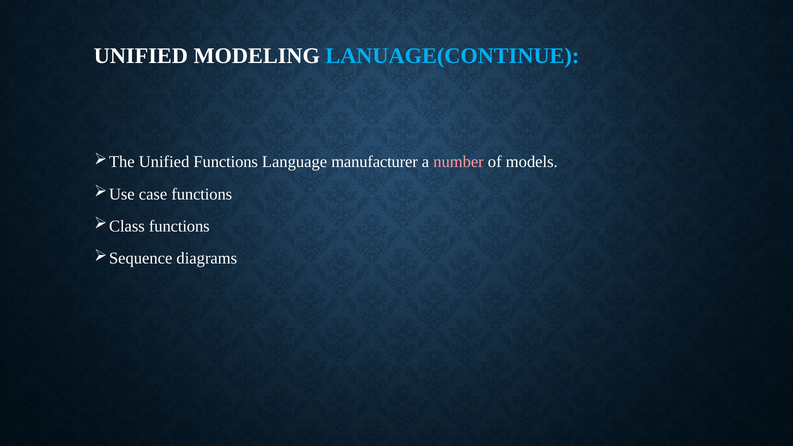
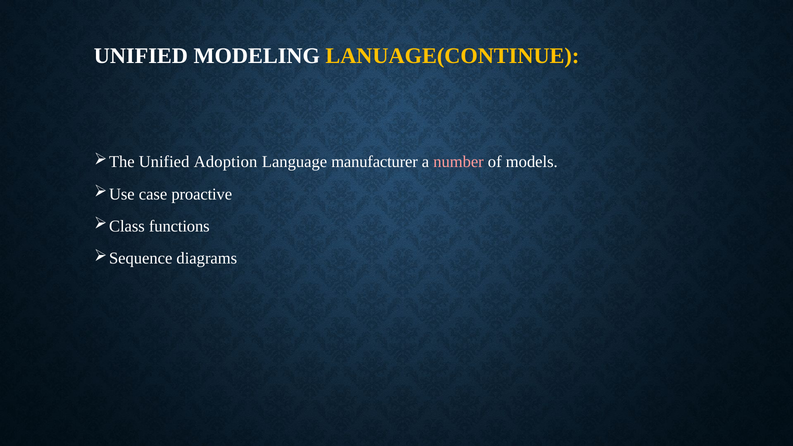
LANUAGE(CONTINUE colour: light blue -> yellow
Unified Functions: Functions -> Adoption
case functions: functions -> proactive
